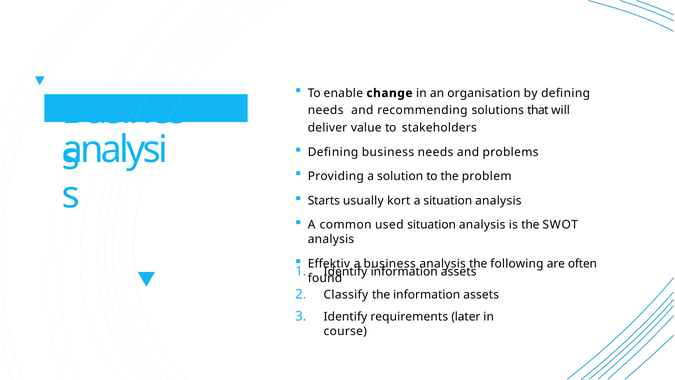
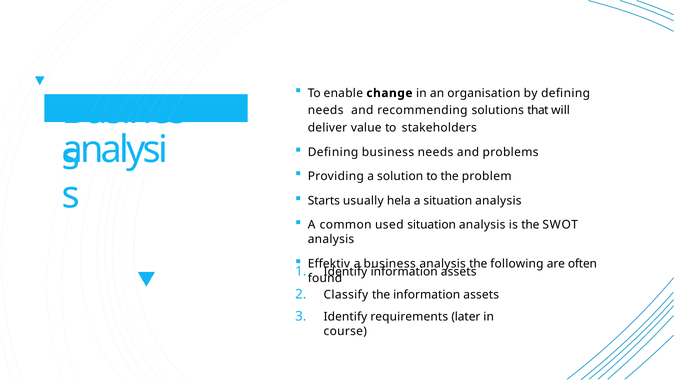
kort: kort -> hela
